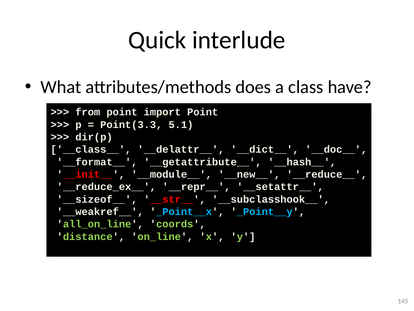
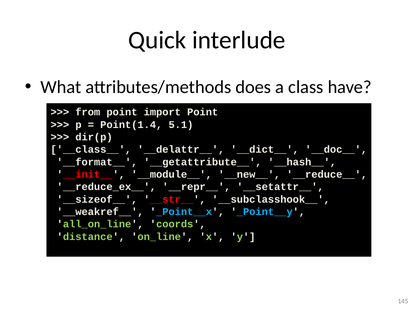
Point(3.3: Point(3.3 -> Point(1.4
